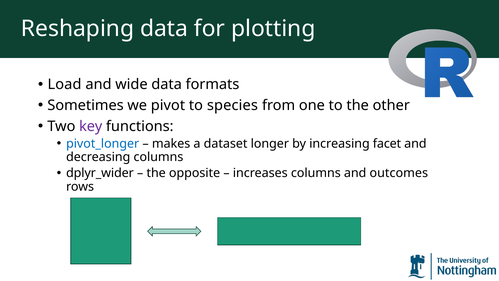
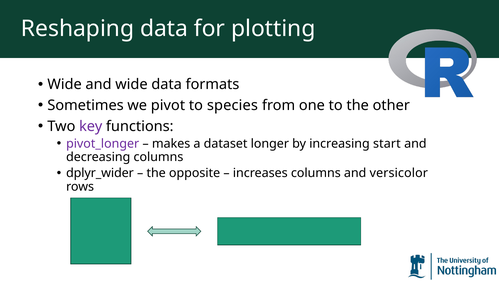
Load at (64, 84): Load -> Wide
pivot_longer colour: blue -> purple
facet: facet -> start
outcomes: outcomes -> versicolor
